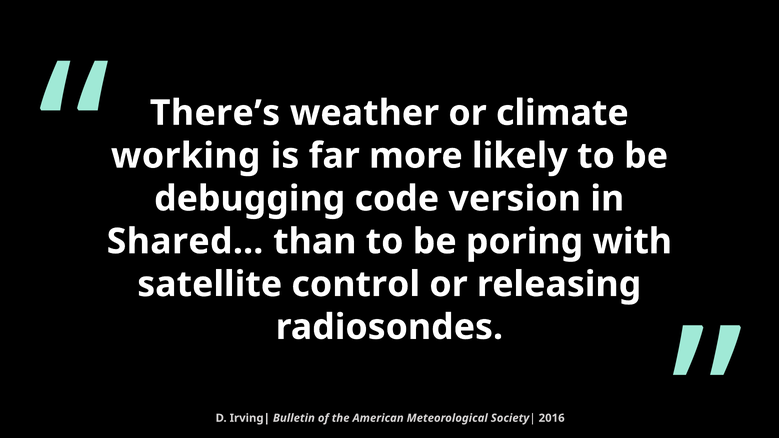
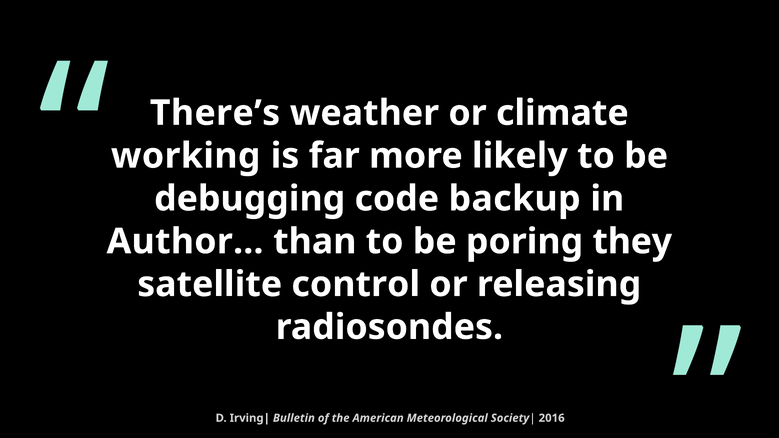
version: version -> backup
Shared…: Shared… -> Author…
with: with -> they
